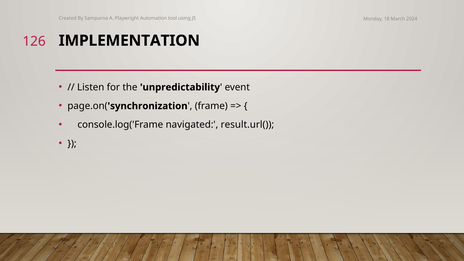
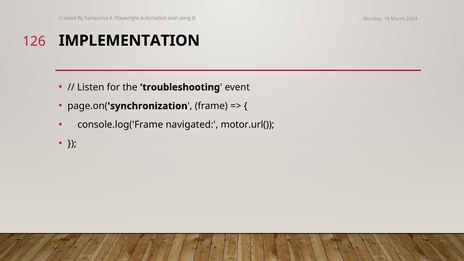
unpredictability: unpredictability -> troubleshooting
result.url(: result.url( -> motor.url(
